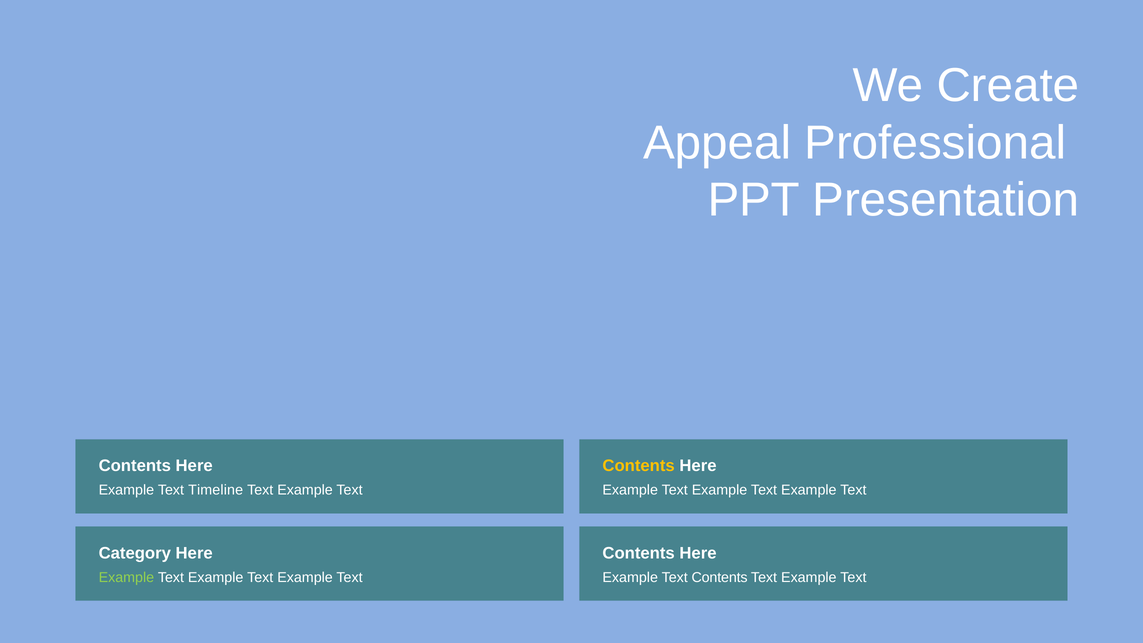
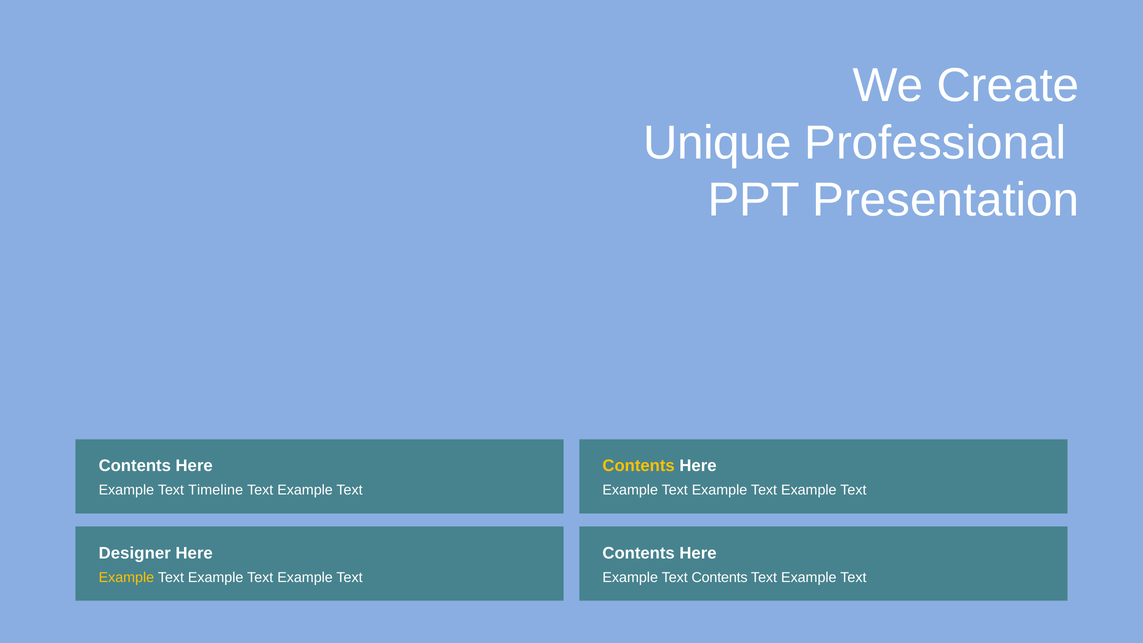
Appeal: Appeal -> Unique
Category: Category -> Designer
Example at (126, 577) colour: light green -> yellow
